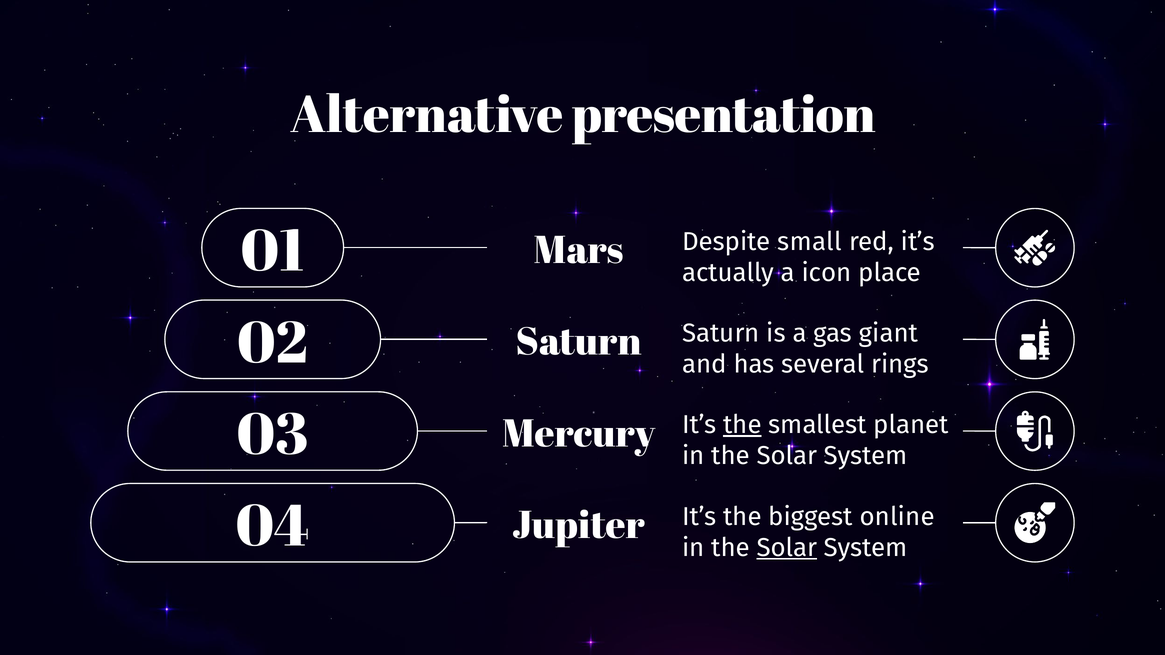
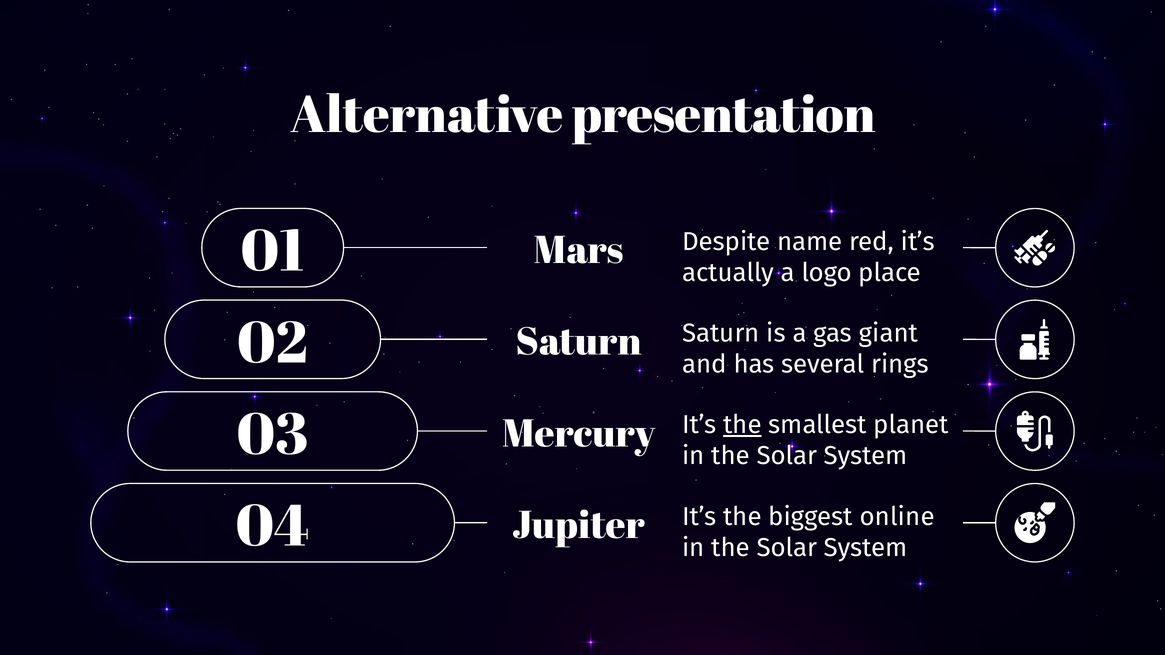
small: small -> name
icon: icon -> logo
Solar at (787, 548) underline: present -> none
